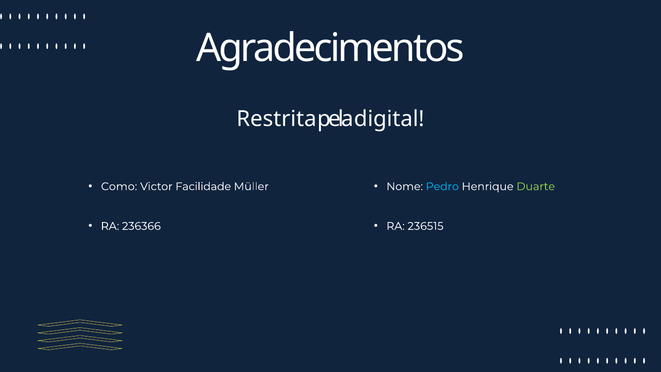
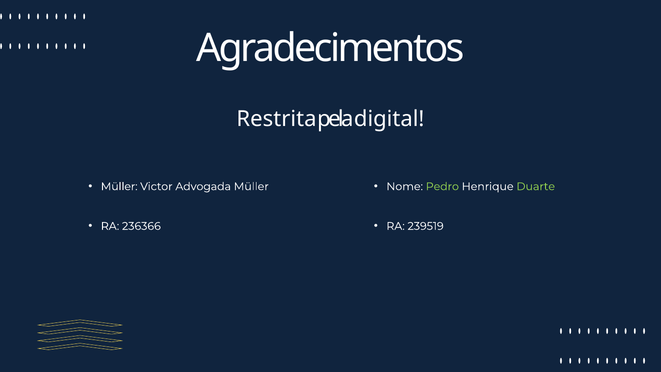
Como at (119, 186): Como -> Müller
Facilidade: Facilidade -> Advogada
Pedro colour: light blue -> light green
236515: 236515 -> 239519
